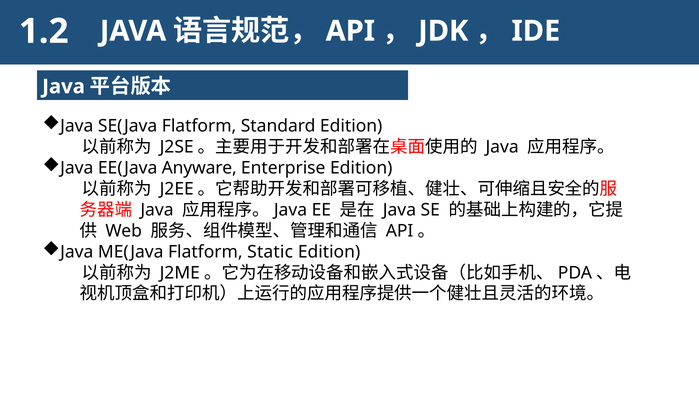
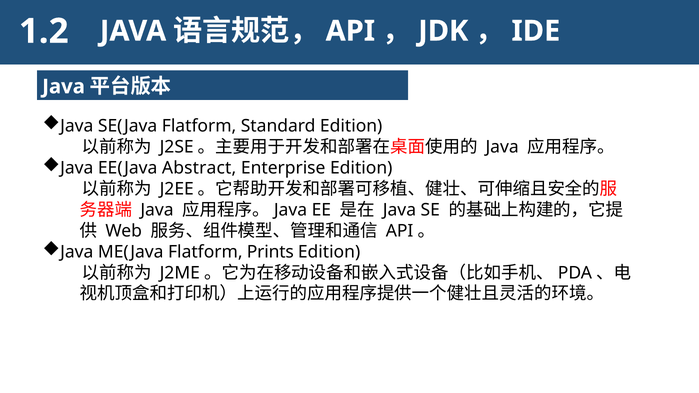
Anyware: Anyware -> Abstract
Static: Static -> Prints
